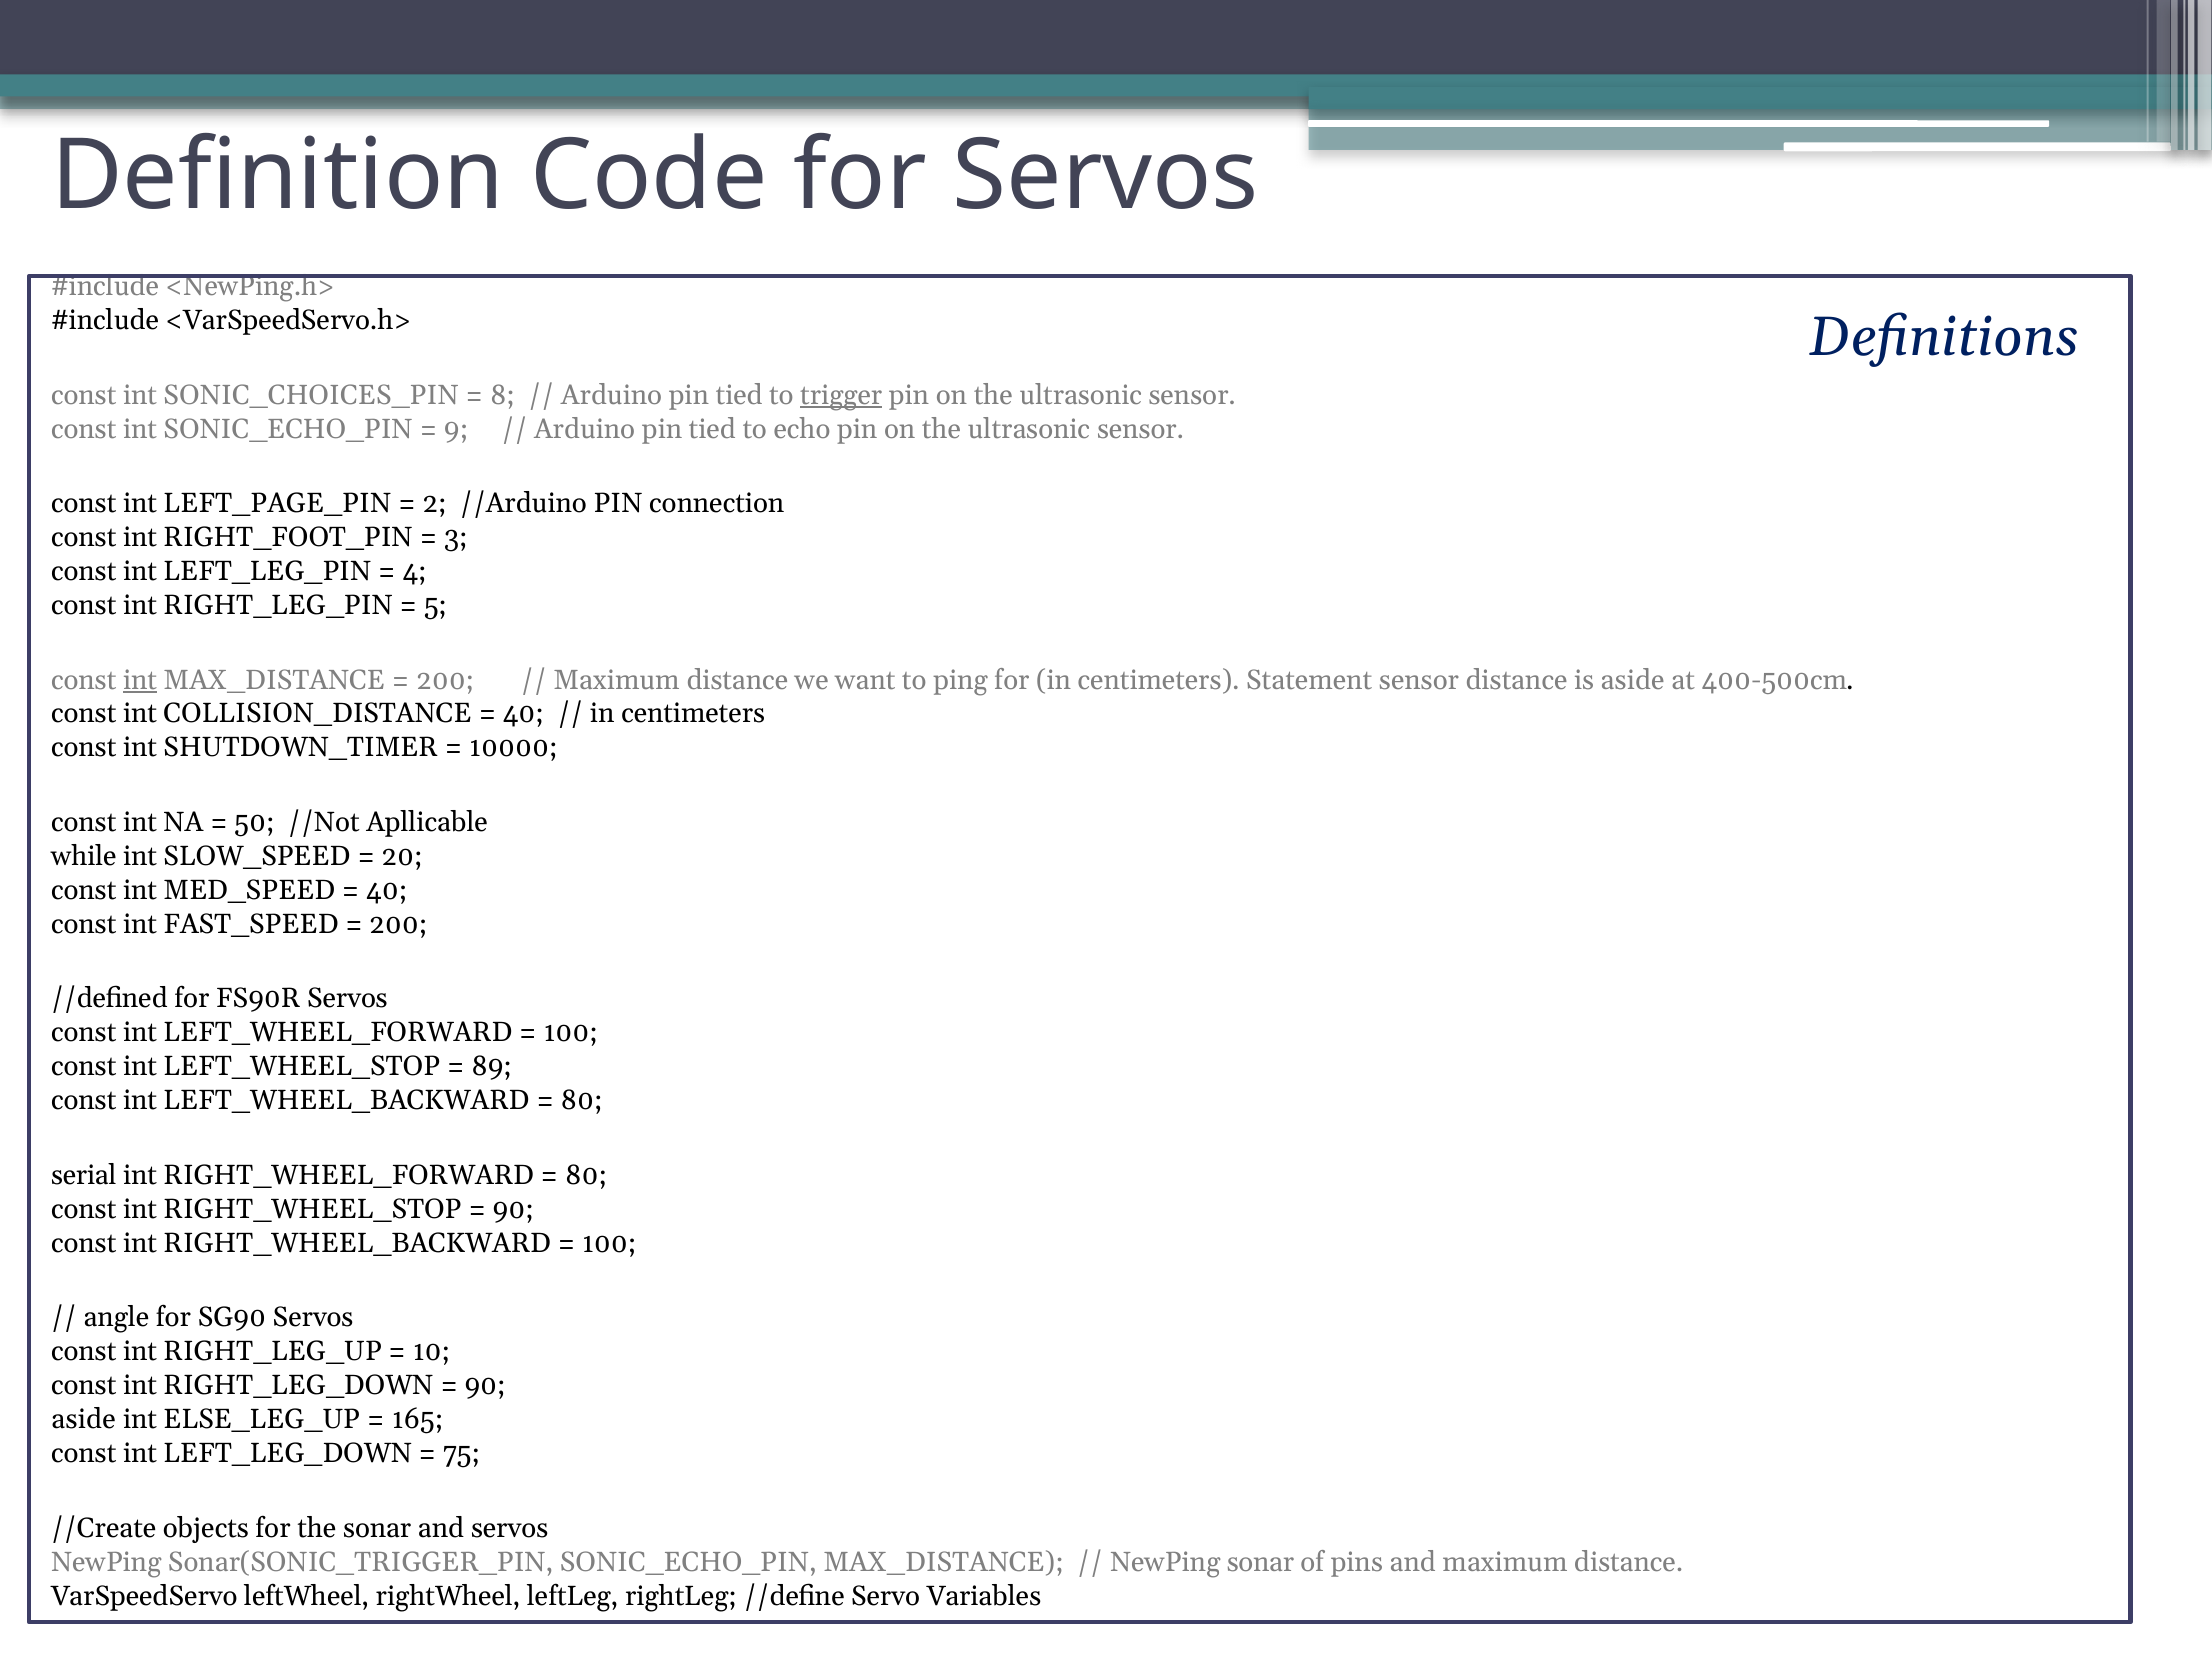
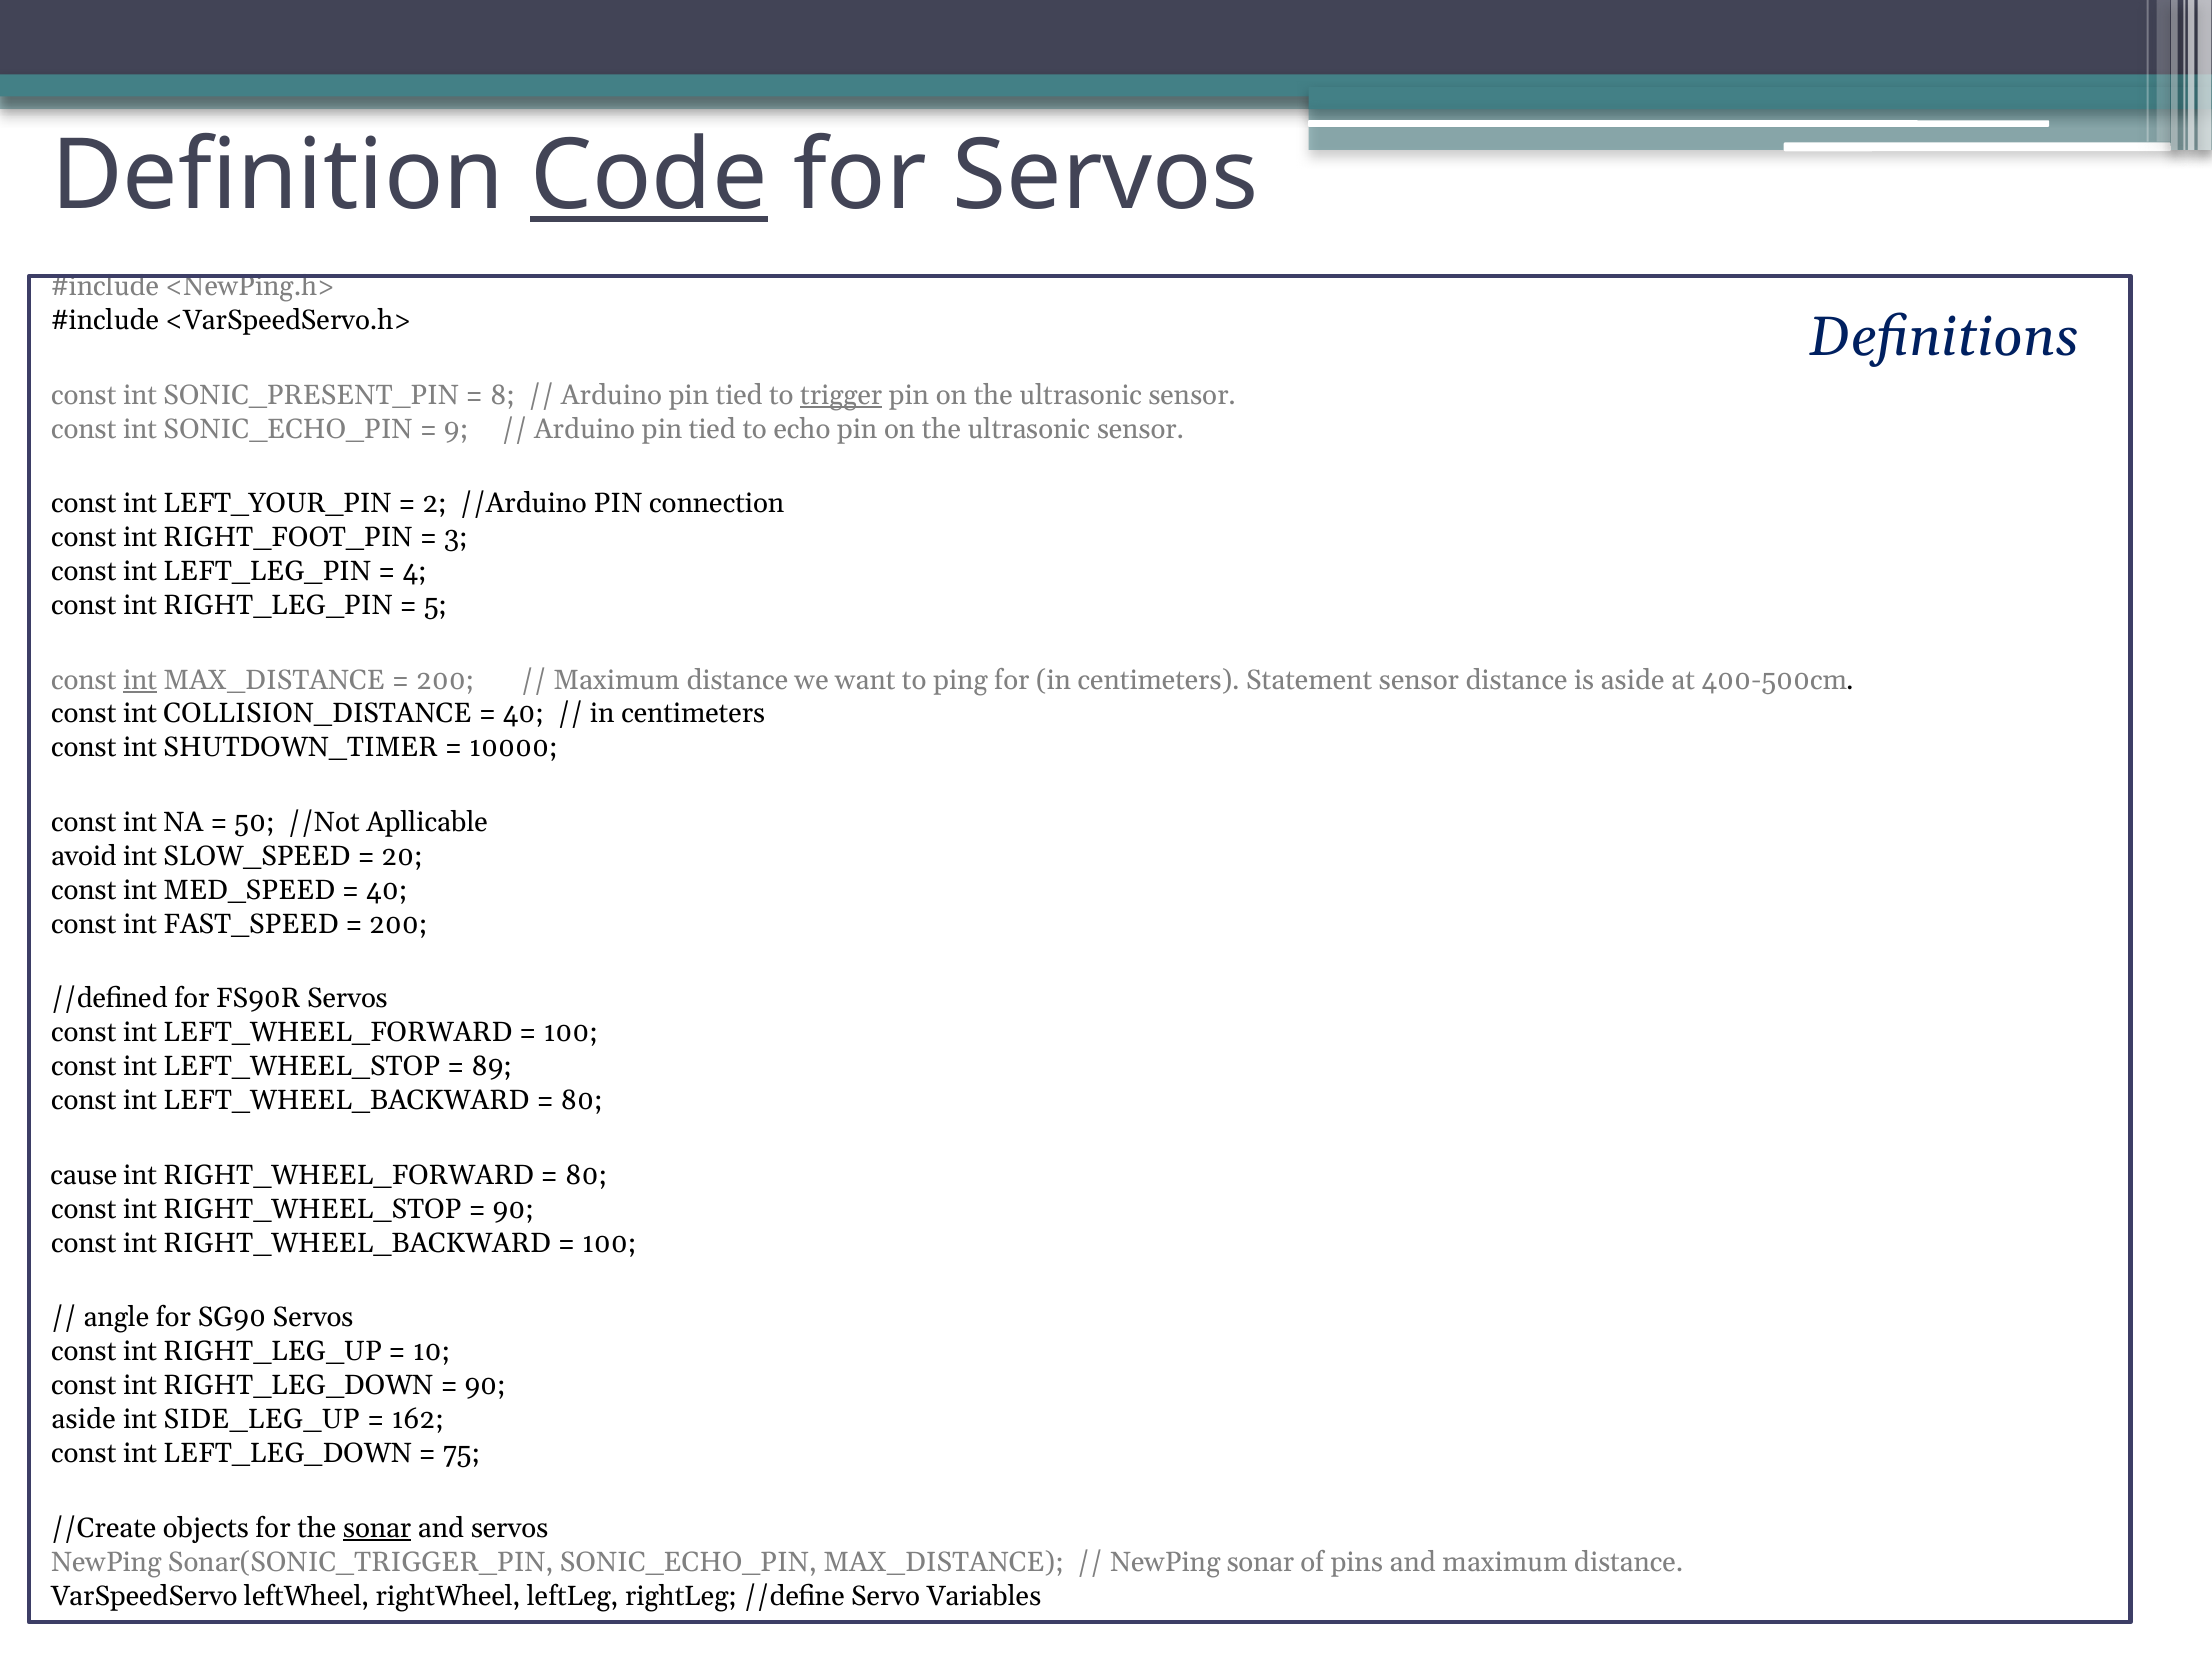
Code underline: none -> present
SONIC_CHOICES_PIN: SONIC_CHOICES_PIN -> SONIC_PRESENT_PIN
LEFT_PAGE_PIN: LEFT_PAGE_PIN -> LEFT_YOUR_PIN
while: while -> avoid
serial: serial -> cause
ELSE_LEG_UP: ELSE_LEG_UP -> SIDE_LEG_UP
165: 165 -> 162
sonar at (377, 1528) underline: none -> present
